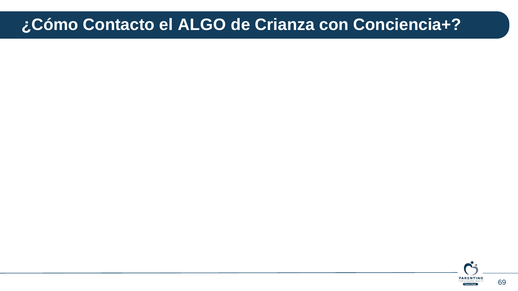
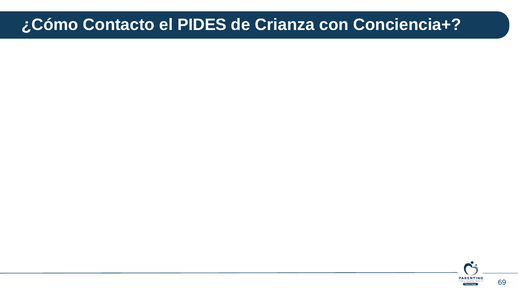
ALGO: ALGO -> PIDES
